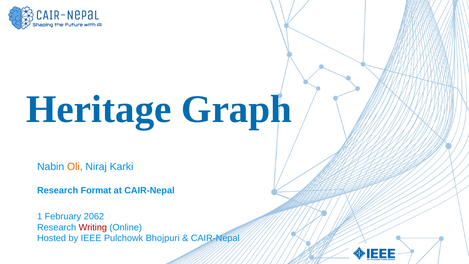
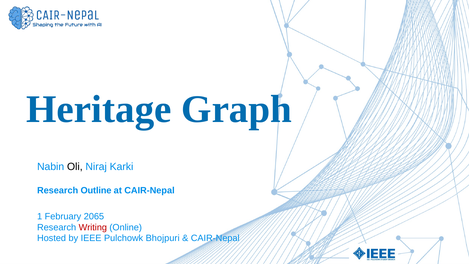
Oli colour: orange -> black
Format: Format -> Outline
2062: 2062 -> 2065
